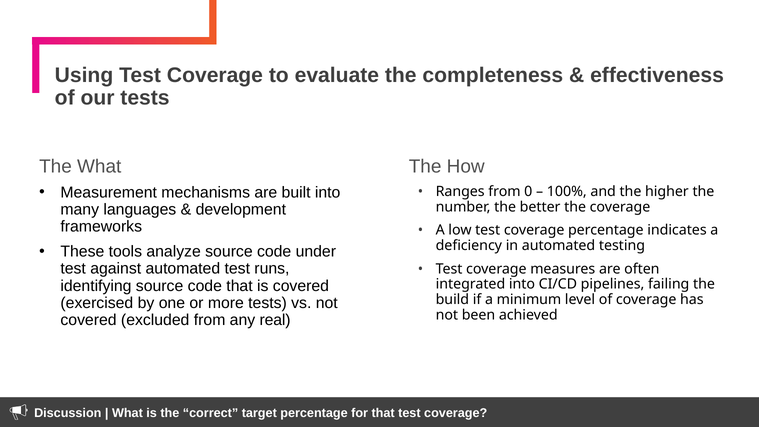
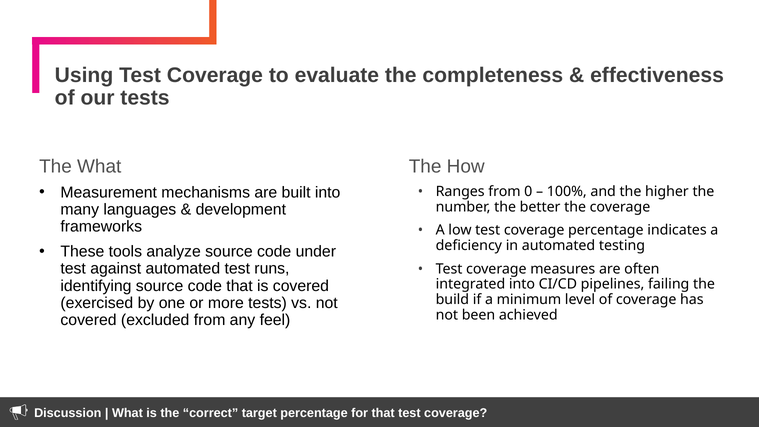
real: real -> feel
